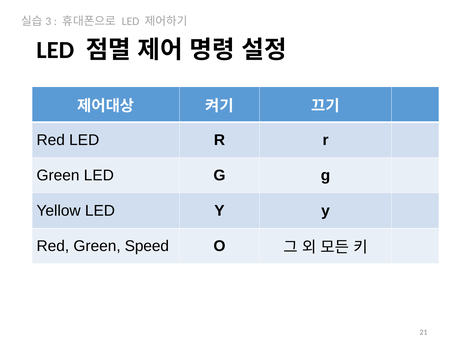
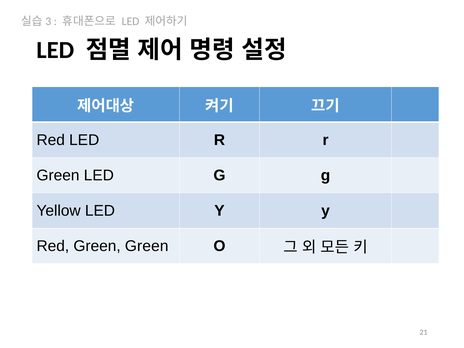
Green Speed: Speed -> Green
